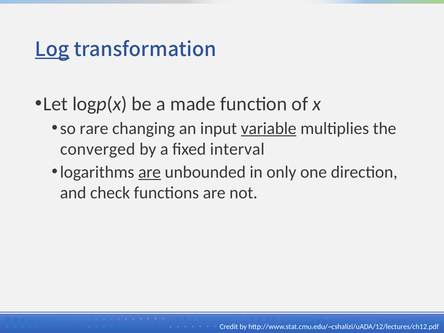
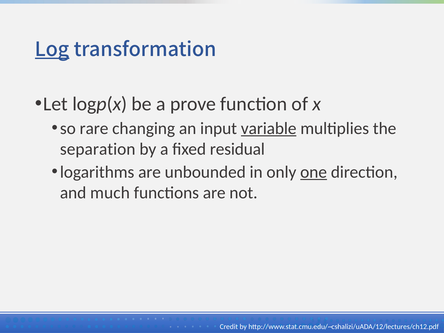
made: made -> prove
converged: converged -> separation
interval: interval -> residual
are at (150, 172) underline: present -> none
one underline: none -> present
check: check -> much
